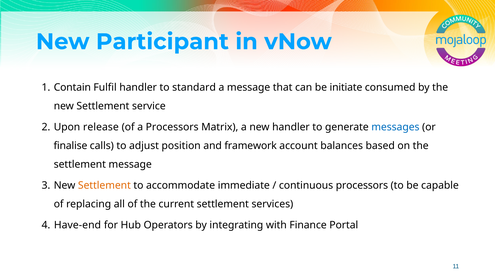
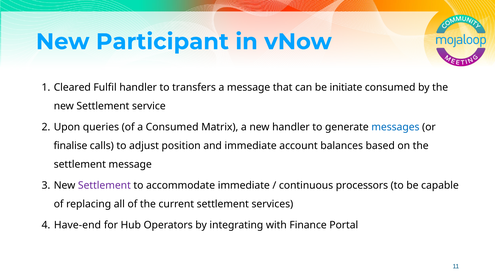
Contain: Contain -> Cleared
standard: standard -> transfers
release: release -> queries
a Processors: Processors -> Consumed
and framework: framework -> immediate
Settlement at (104, 185) colour: orange -> purple
